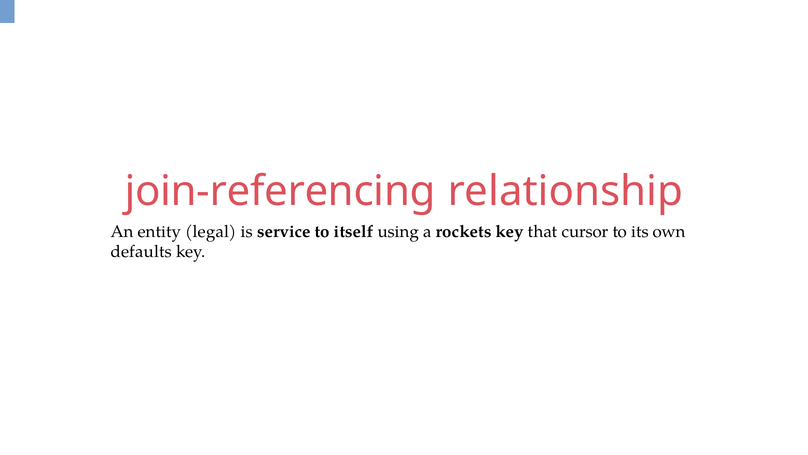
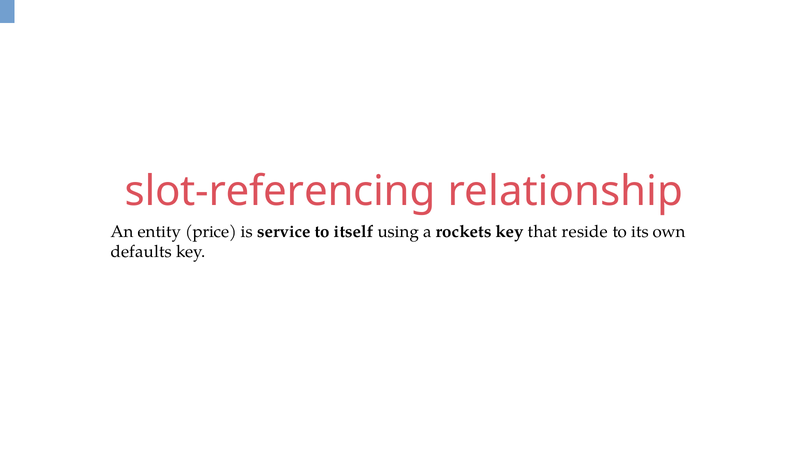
join-referencing: join-referencing -> slot-referencing
legal: legal -> price
cursor: cursor -> reside
